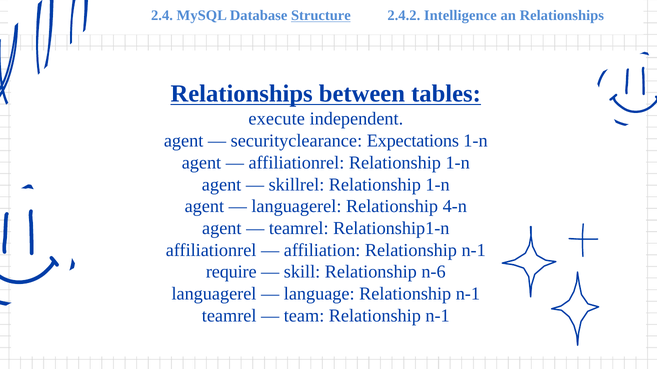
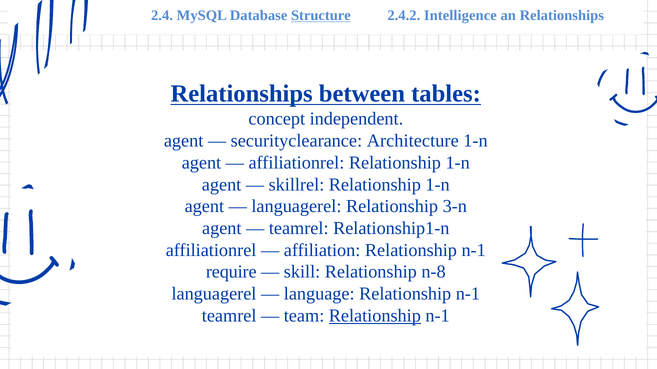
execute: execute -> concept
Expectations: Expectations -> Architecture
4-n: 4-n -> 3-n
n-6: n-6 -> n-8
Relationship at (375, 316) underline: none -> present
